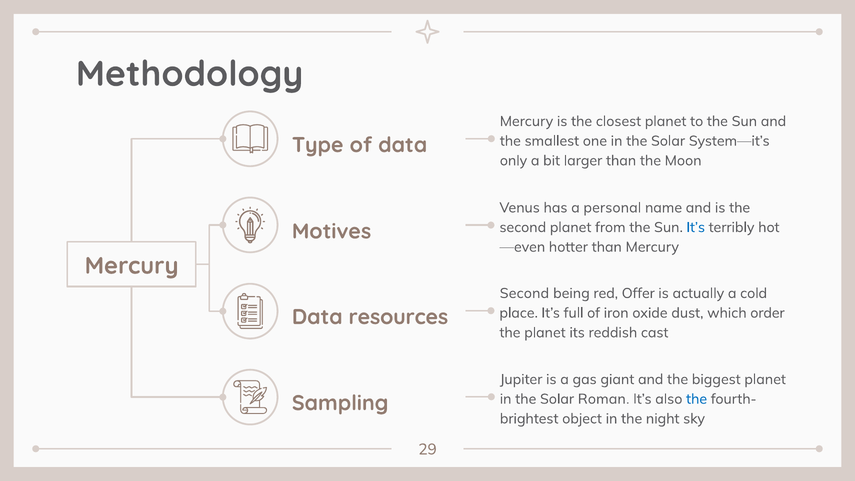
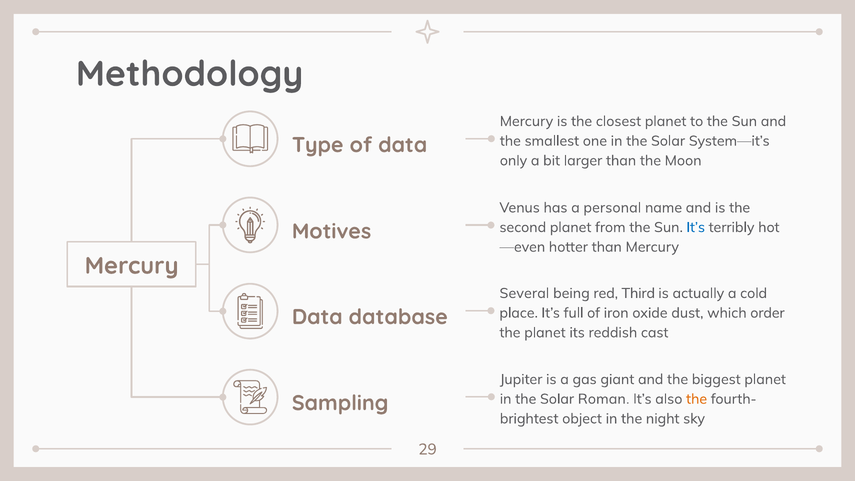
Second at (524, 293): Second -> Several
Offer: Offer -> Third
resources: resources -> database
the at (697, 399) colour: blue -> orange
